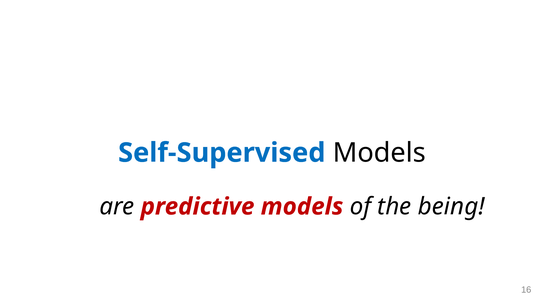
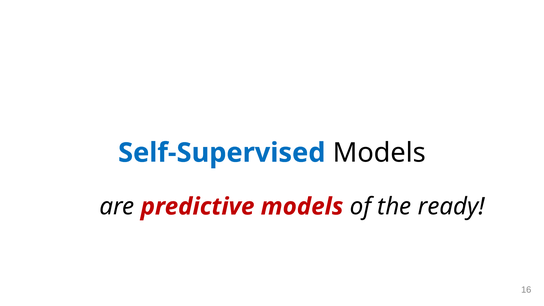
being: being -> ready
